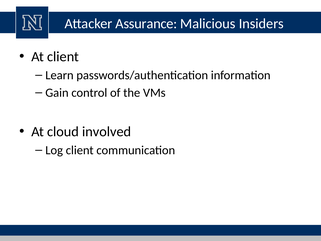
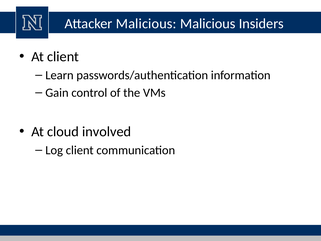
Attacker Assurance: Assurance -> Malicious
